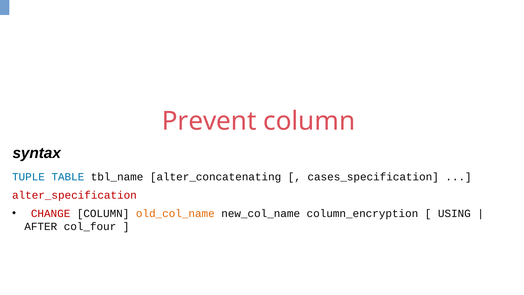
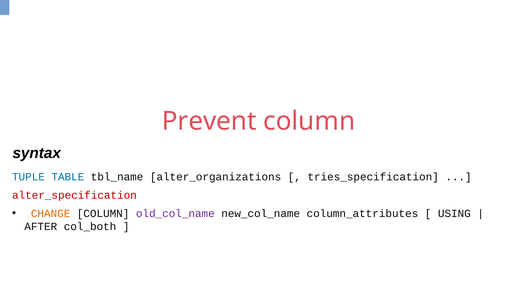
alter_concatenating: alter_concatenating -> alter_organizations
cases_specification: cases_specification -> tries_specification
CHANGE colour: red -> orange
old_col_name colour: orange -> purple
column_encryption: column_encryption -> column_attributes
col_four: col_four -> col_both
